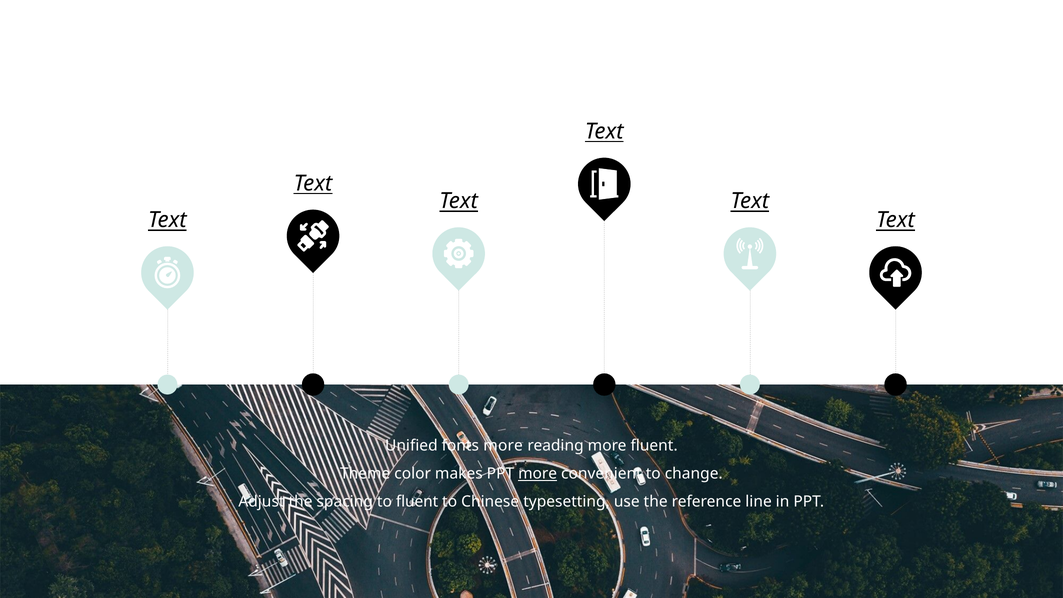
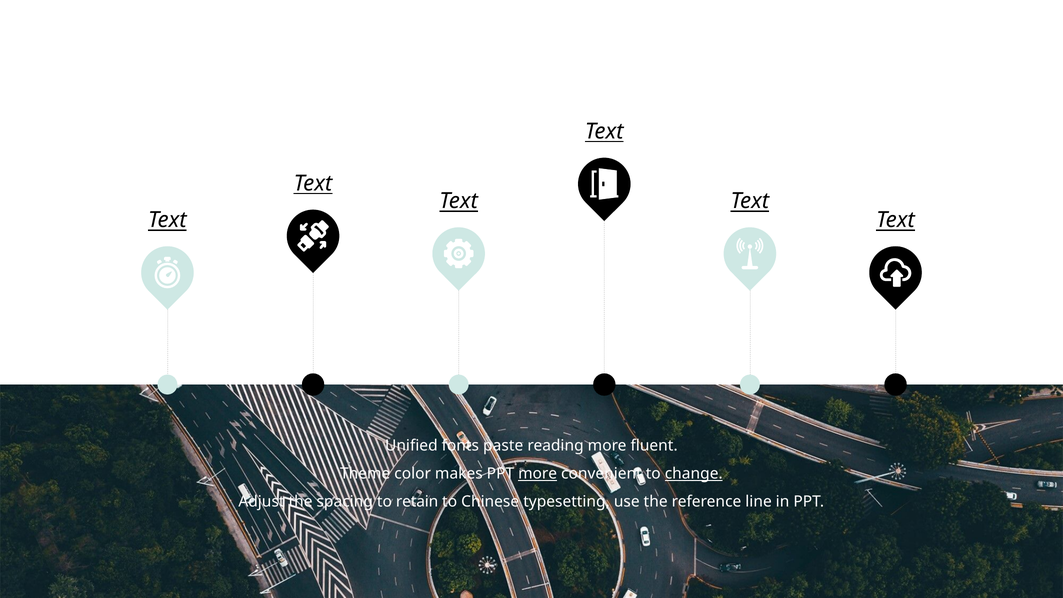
fonts more: more -> paste
change underline: none -> present
to fluent: fluent -> retain
